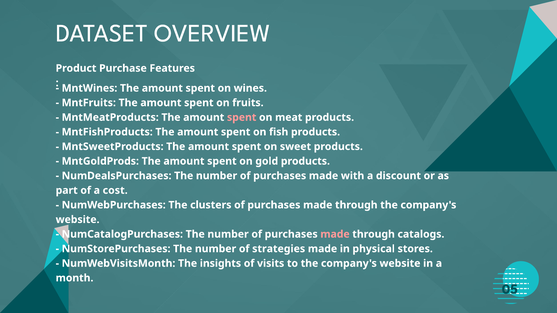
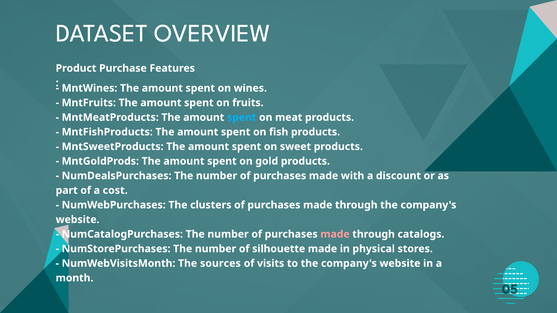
spent at (242, 117) colour: pink -> light blue
strategies: strategies -> silhouette
insights: insights -> sources
